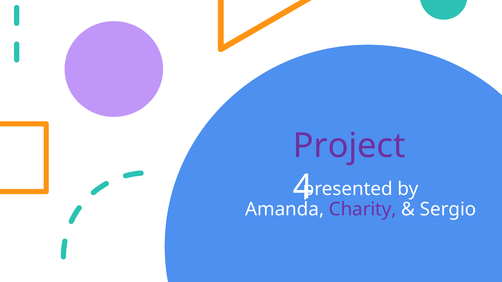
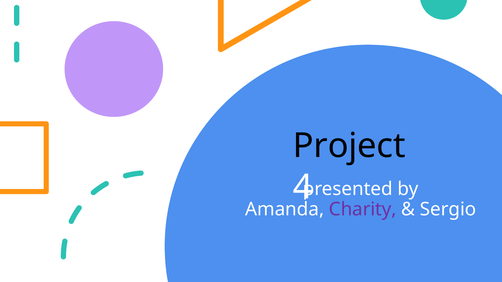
Project colour: purple -> black
